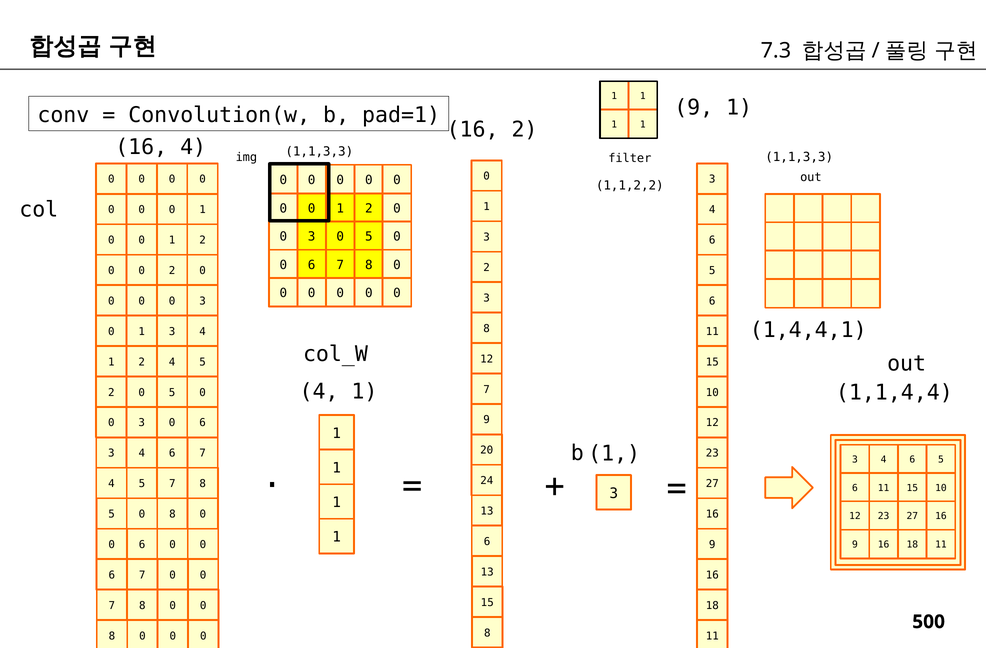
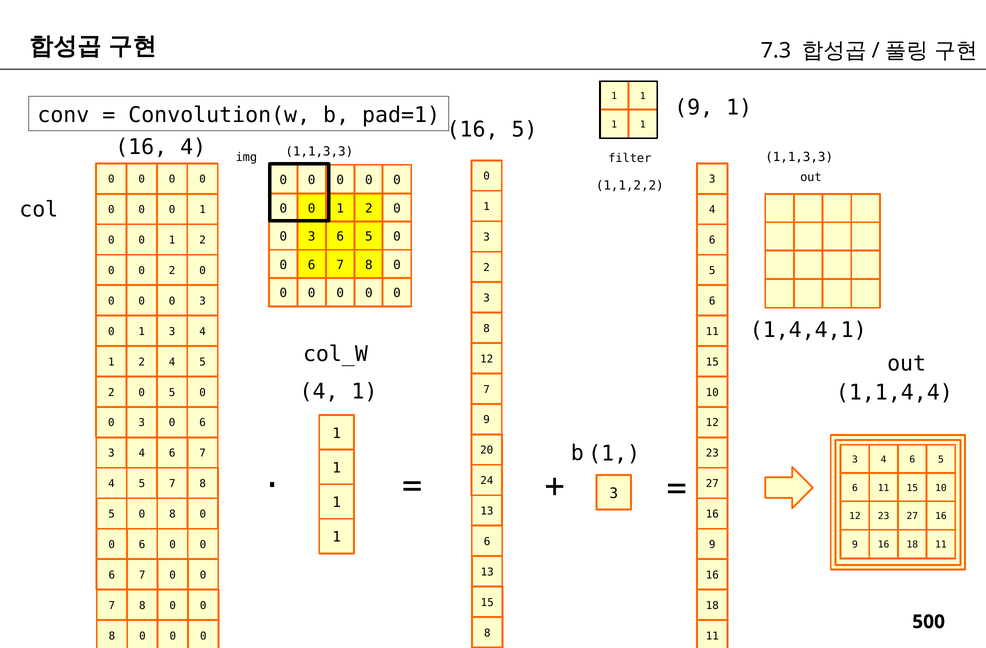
16 2: 2 -> 5
0 at (340, 237): 0 -> 6
